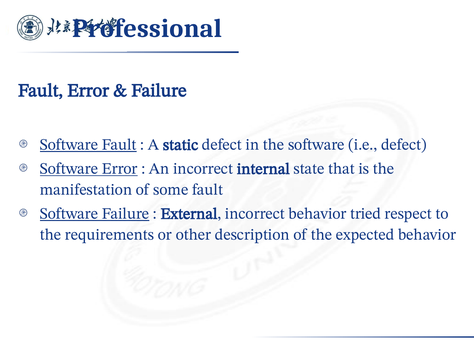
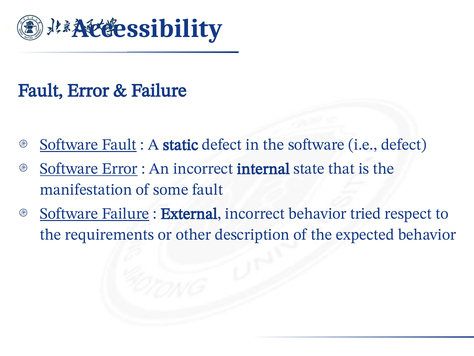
Professional: Professional -> Accessibility
